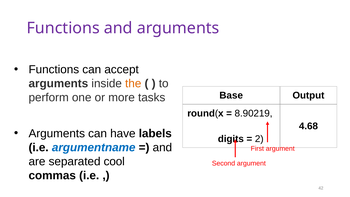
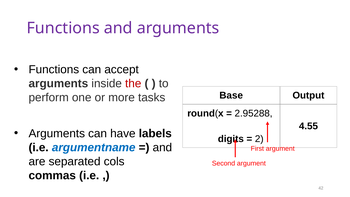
the colour: orange -> red
8.90219: 8.90219 -> 2.95288
4.68: 4.68 -> 4.55
cool: cool -> cols
